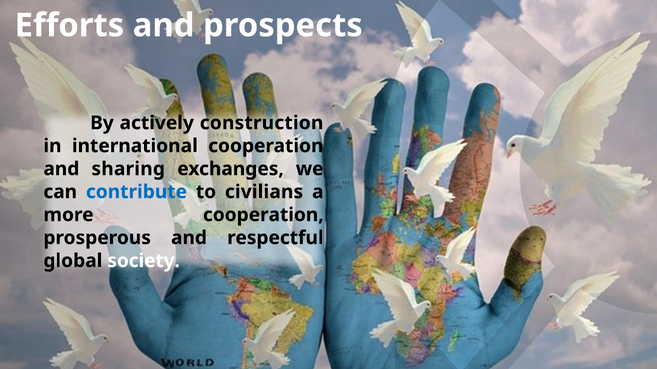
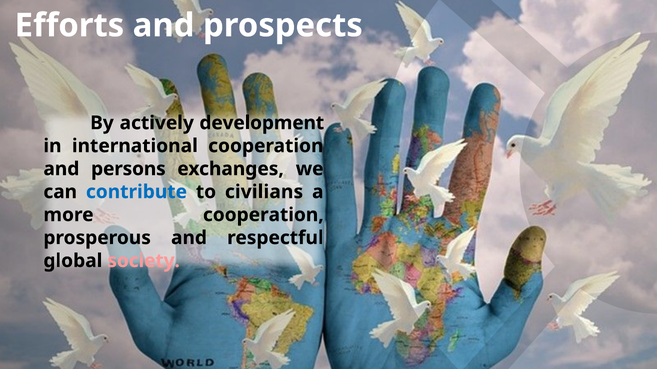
construction: construction -> development
sharing: sharing -> persons
society colour: white -> pink
